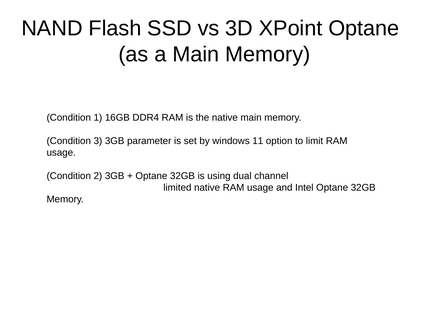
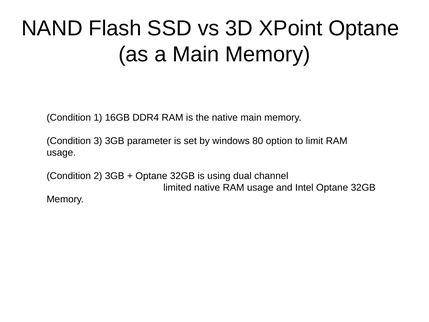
11: 11 -> 80
